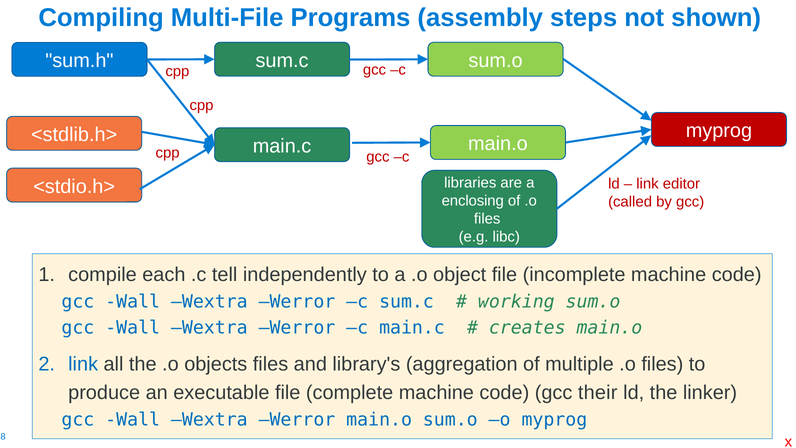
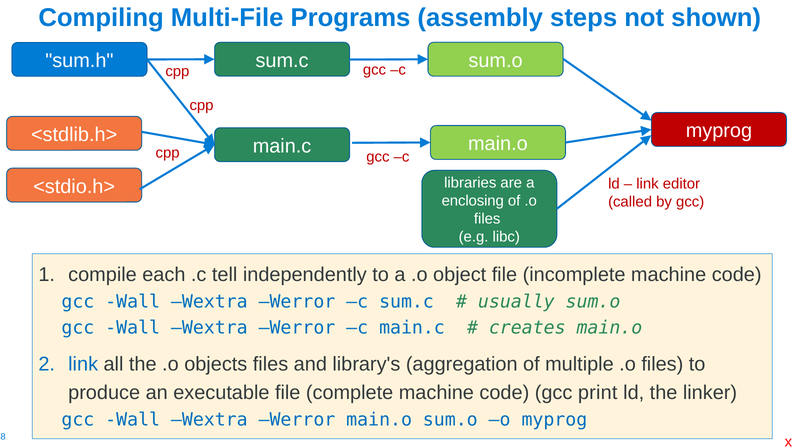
working: working -> usually
their: their -> print
